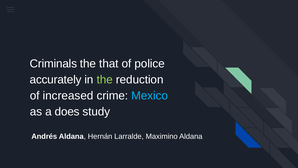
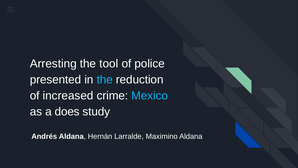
Criminals: Criminals -> Arresting
that: that -> tool
accurately: accurately -> presented
the at (105, 79) colour: light green -> light blue
